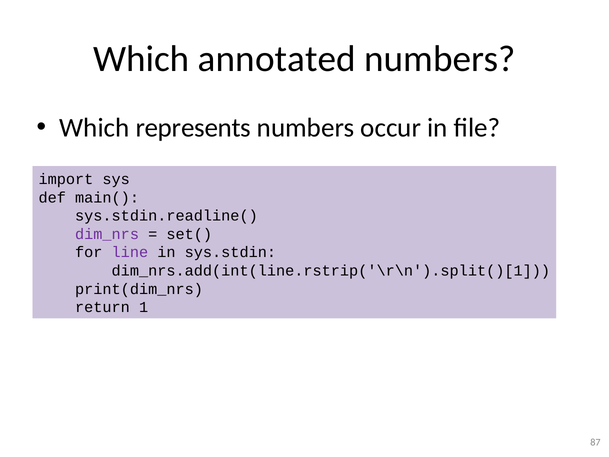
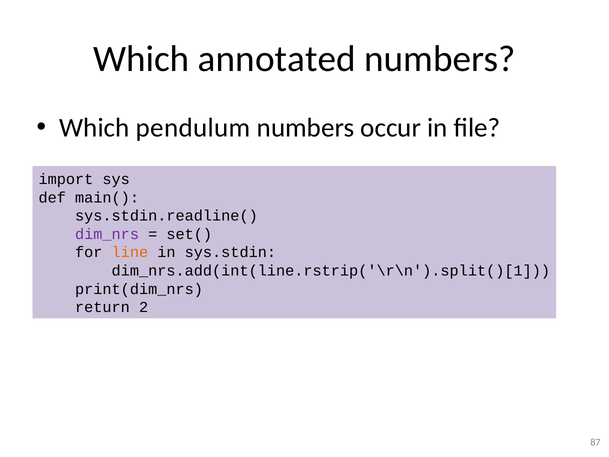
represents: represents -> pendulum
line colour: purple -> orange
1: 1 -> 2
